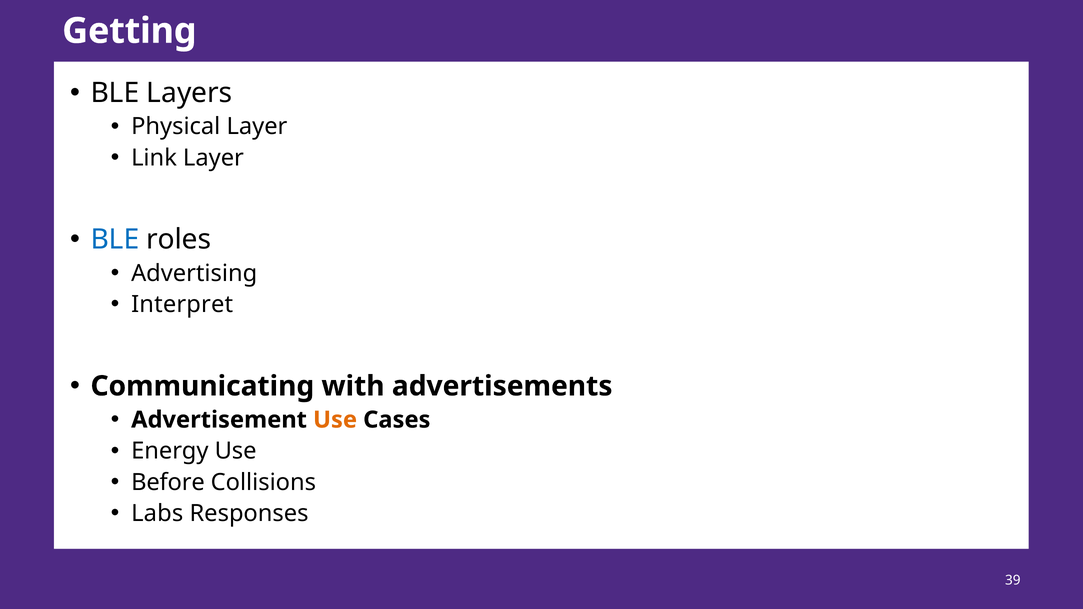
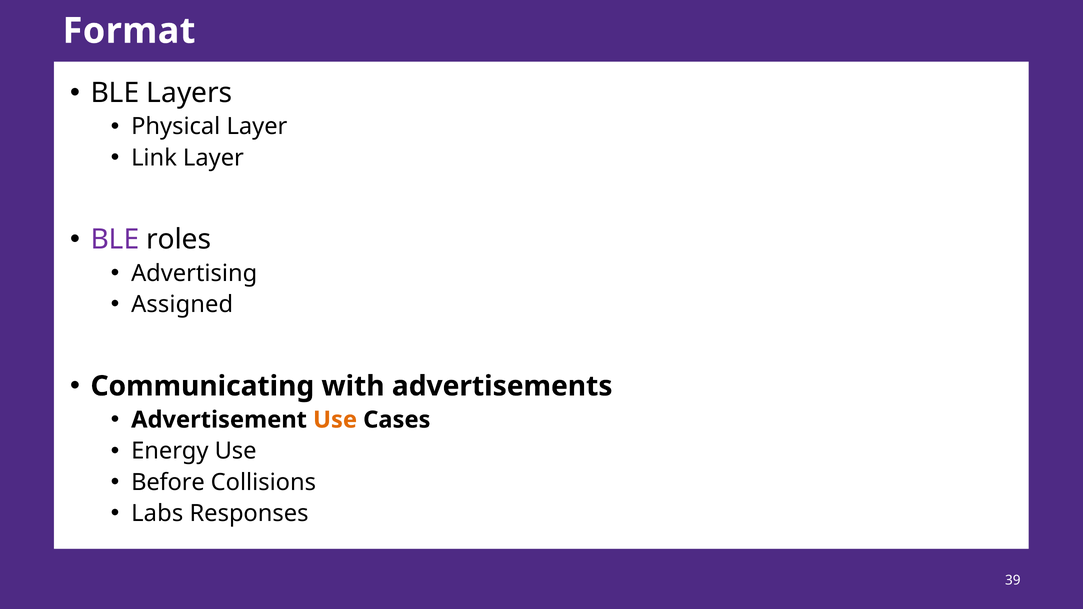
Getting: Getting -> Format
BLE at (115, 240) colour: blue -> purple
Interpret: Interpret -> Assigned
